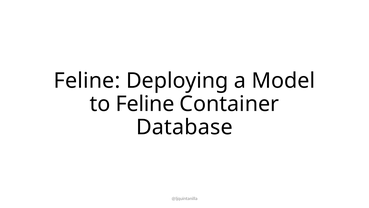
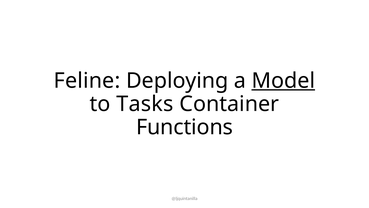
Model underline: none -> present
to Feline: Feline -> Tasks
Database: Database -> Functions
